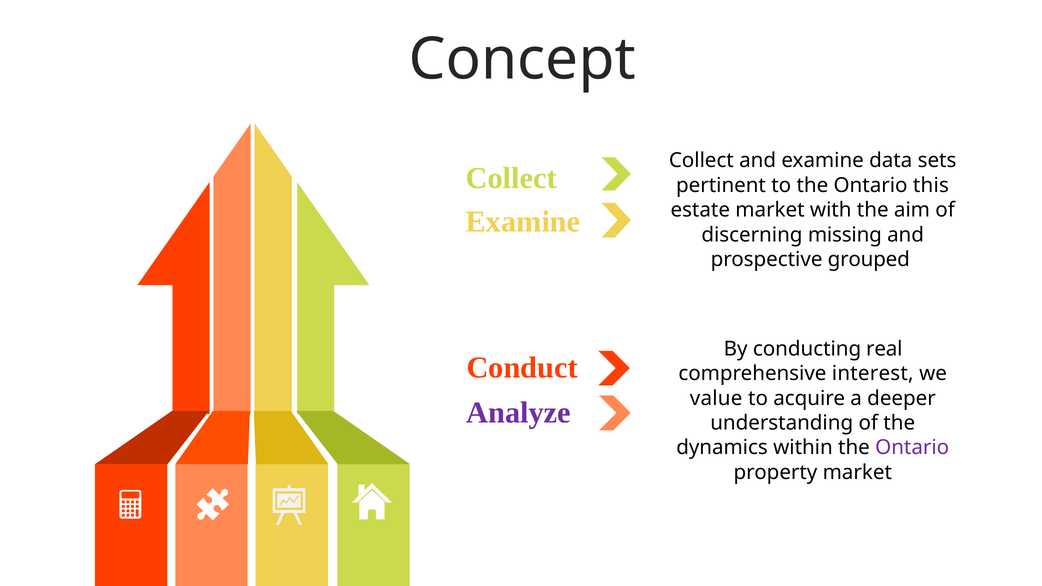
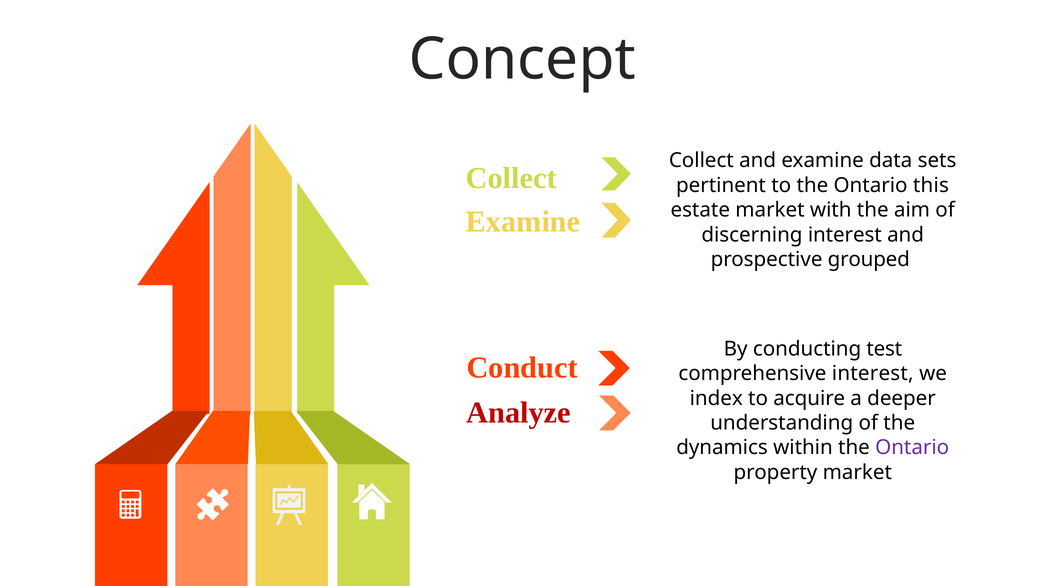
discerning missing: missing -> interest
real: real -> test
value: value -> index
Analyze colour: purple -> red
